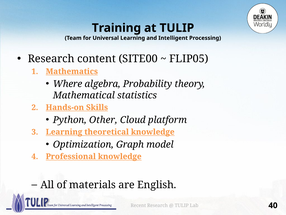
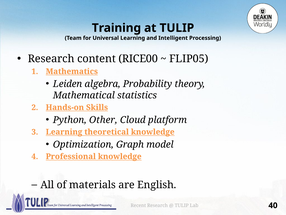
SITE00: SITE00 -> RICE00
Where: Where -> Leiden
